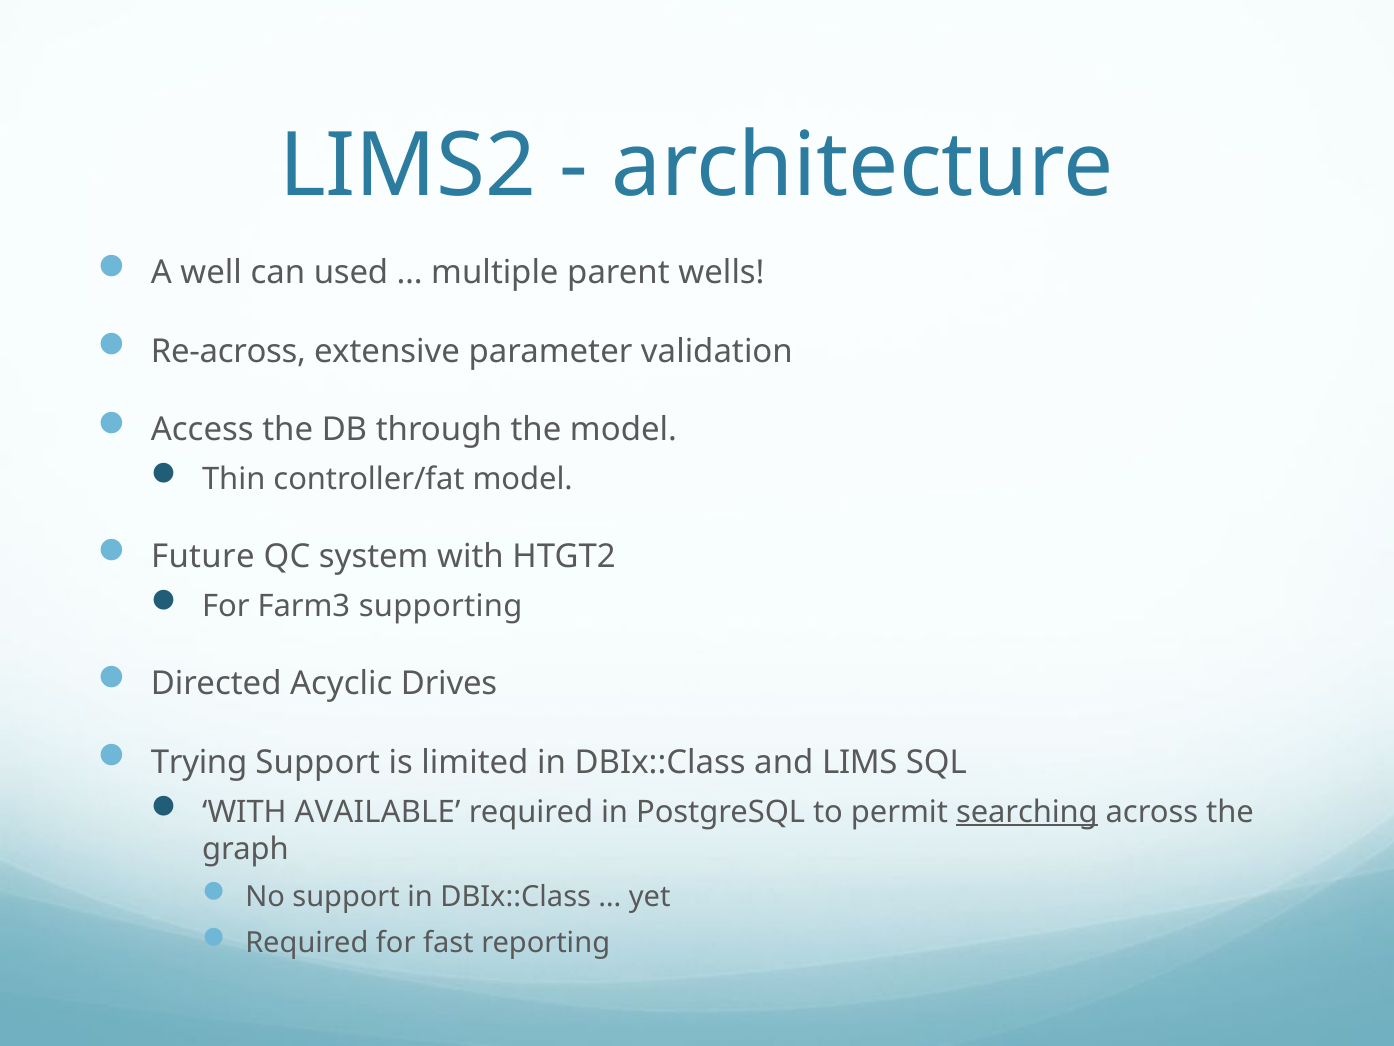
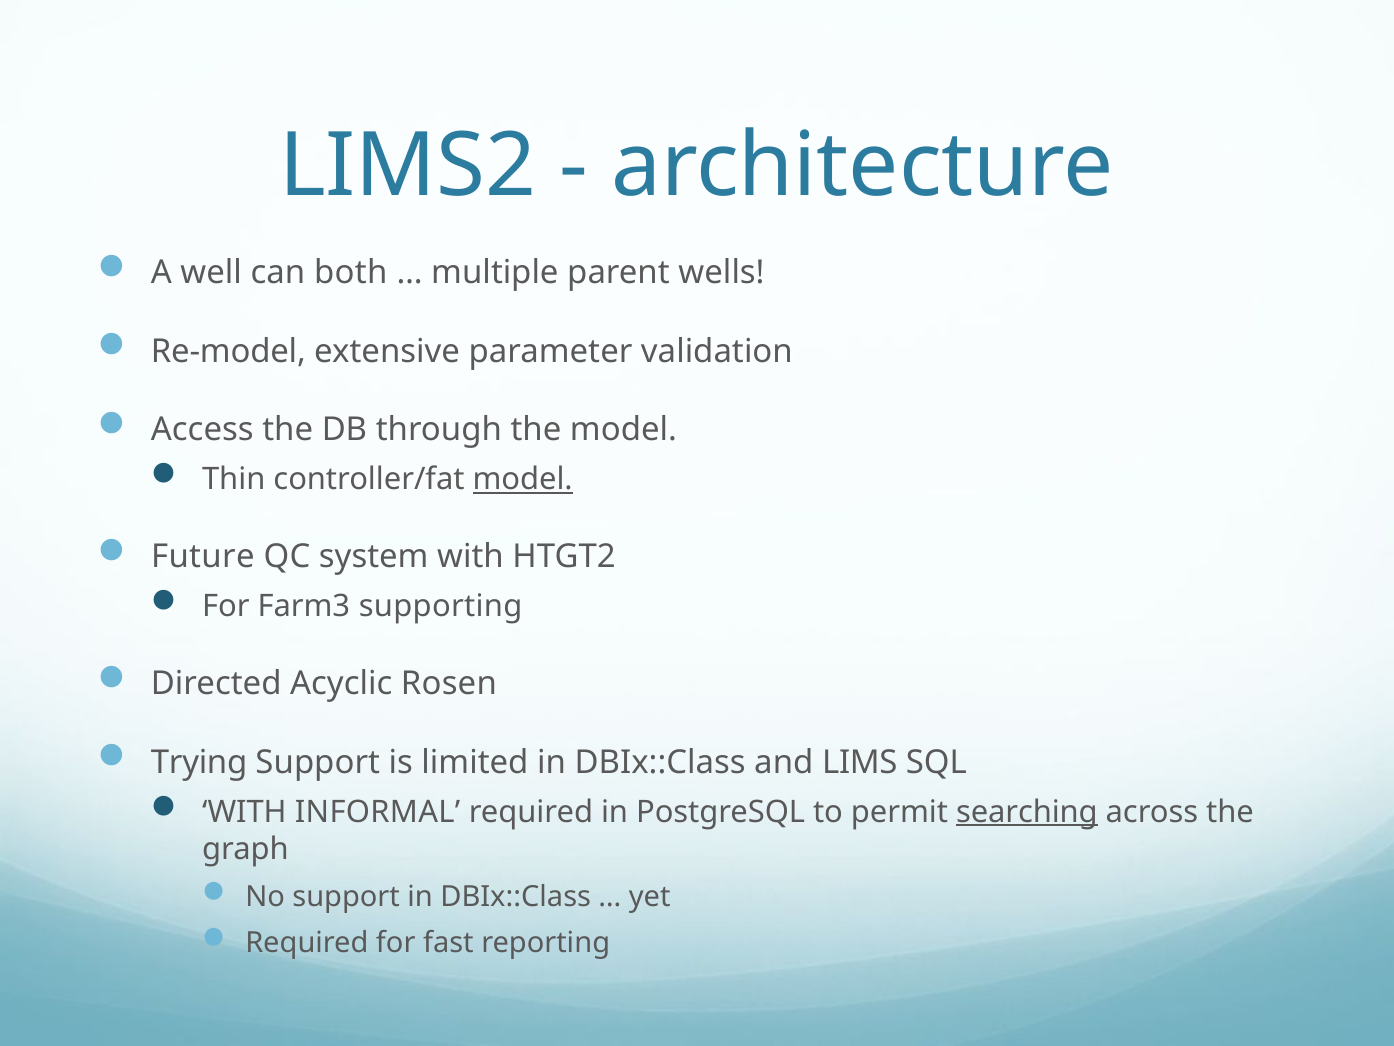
used: used -> both
Re-across: Re-across -> Re-model
model at (523, 479) underline: none -> present
Drives: Drives -> Rosen
AVAILABLE: AVAILABLE -> INFORMAL
